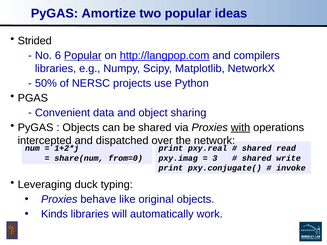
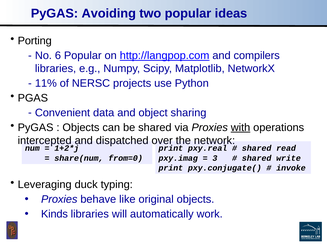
Amortize: Amortize -> Avoiding
Strided: Strided -> Porting
Popular at (83, 56) underline: present -> none
50%: 50% -> 11%
